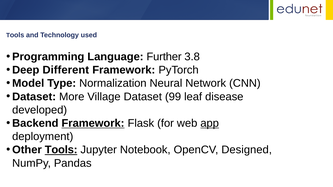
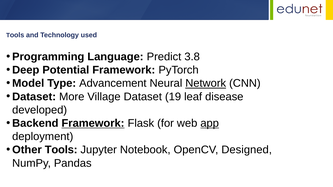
Further: Further -> Predict
Different: Different -> Potential
Normalization: Normalization -> Advancement
Network underline: none -> present
99: 99 -> 19
Tools at (61, 150) underline: present -> none
